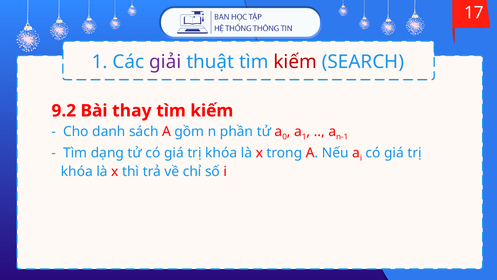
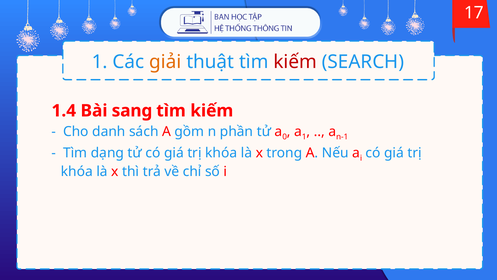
giải colour: purple -> orange
9.2: 9.2 -> 1.4
thay: thay -> sang
